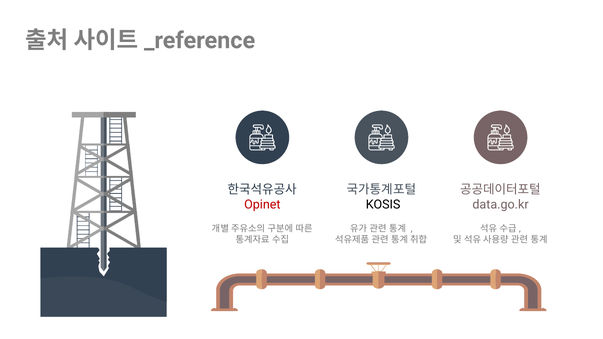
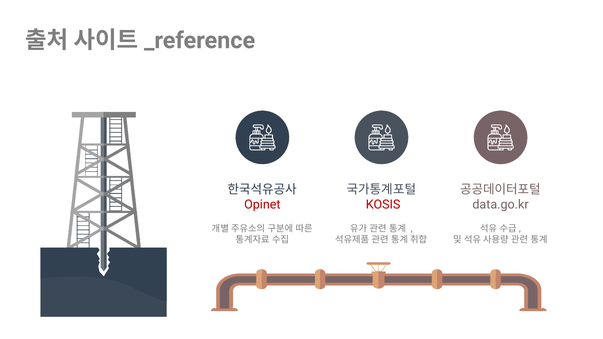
KOSIS colour: black -> red
